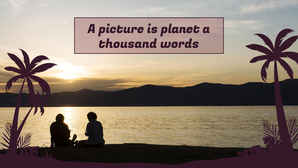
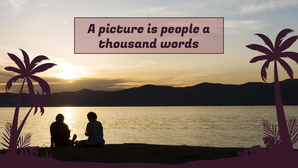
planet: planet -> people
